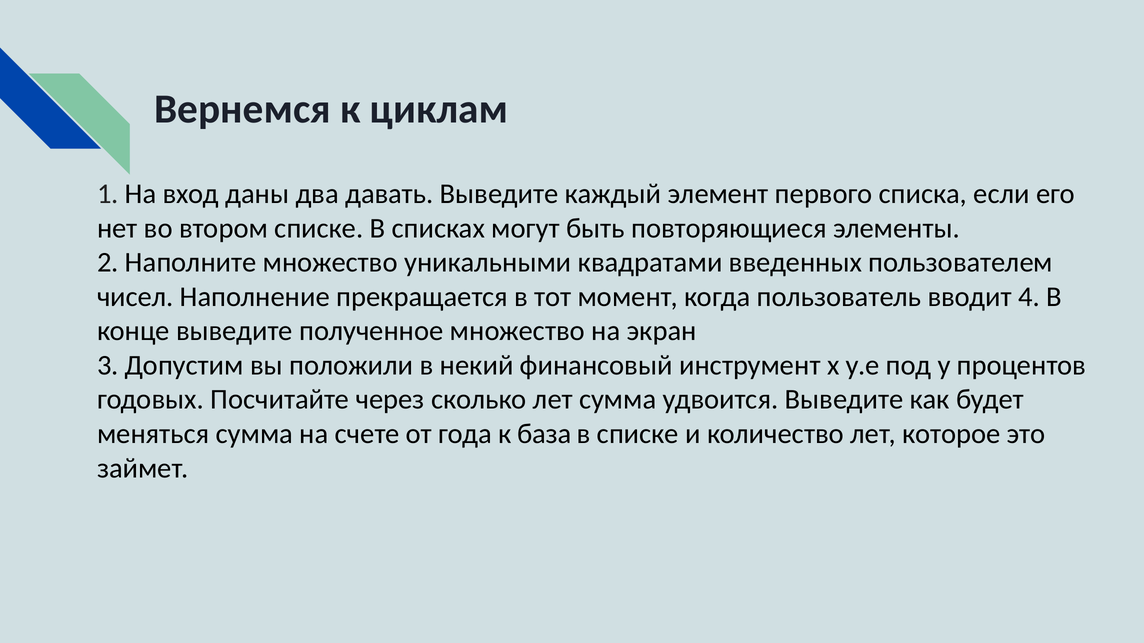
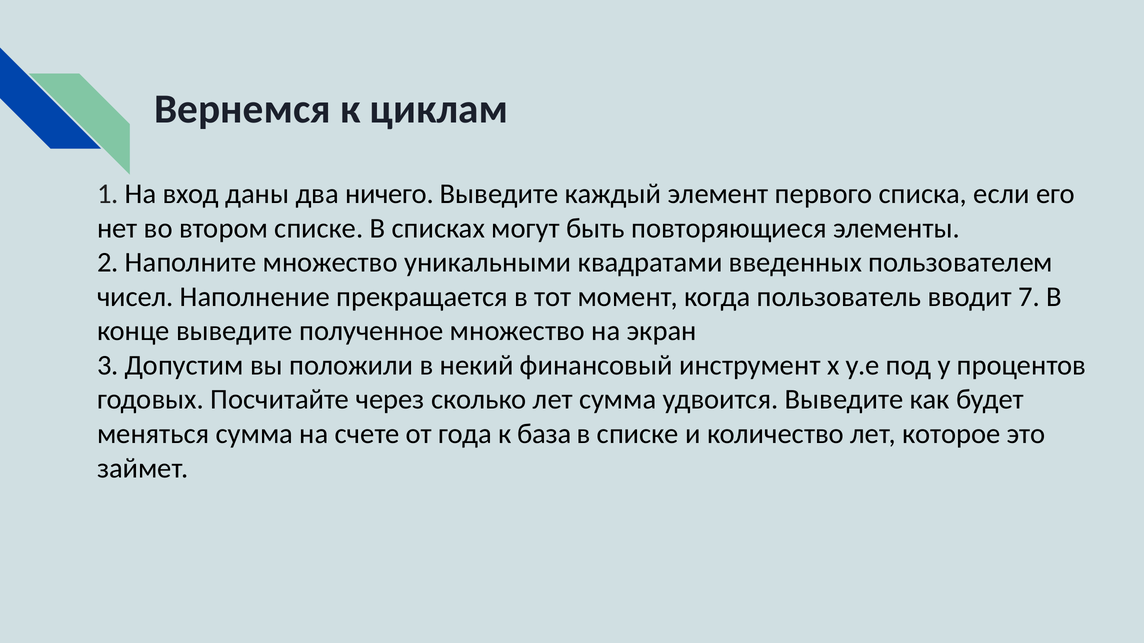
давать: давать -> ничего
4: 4 -> 7
